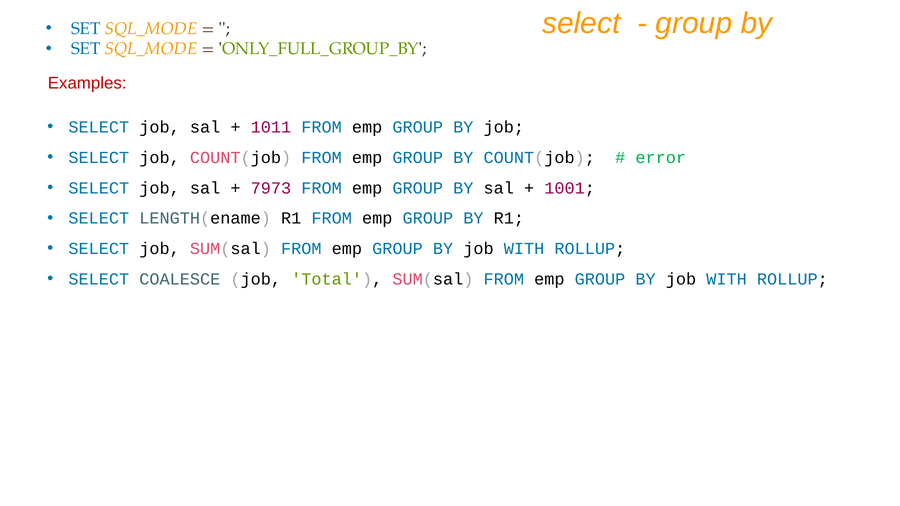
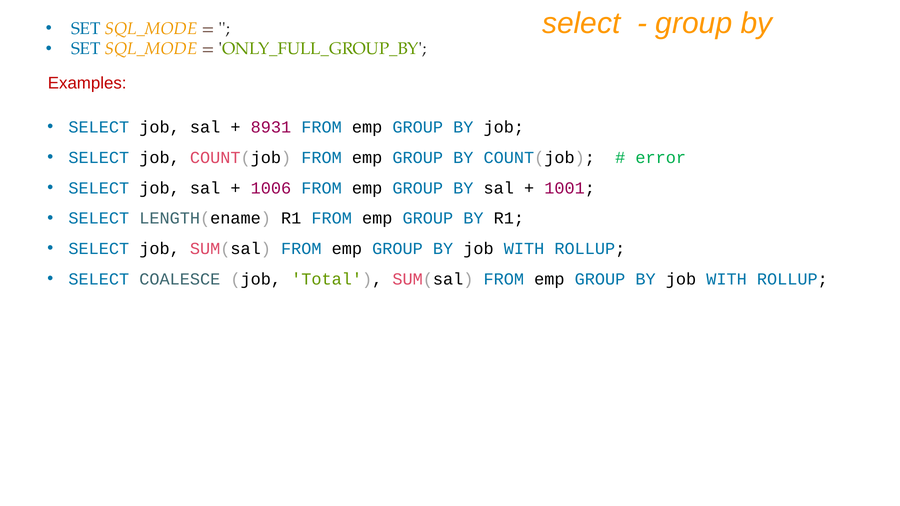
1011: 1011 -> 8931
7973: 7973 -> 1006
